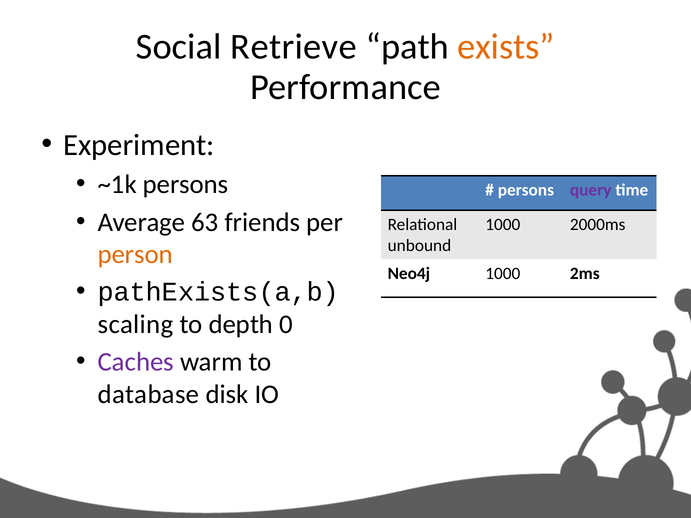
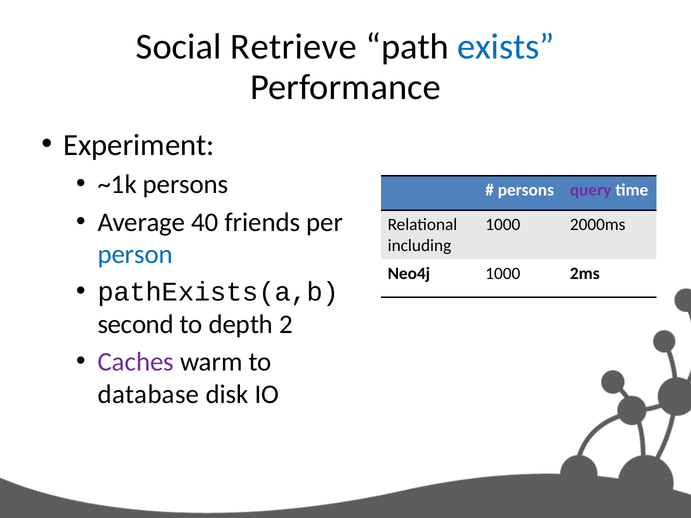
exists colour: orange -> blue
63: 63 -> 40
unbound: unbound -> including
person colour: orange -> blue
scaling: scaling -> second
0: 0 -> 2
